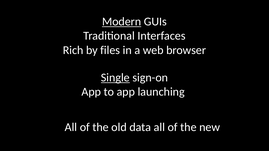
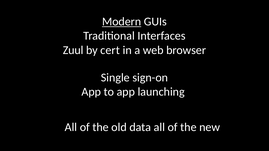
Rich: Rich -> Zuul
files: files -> cert
Single underline: present -> none
